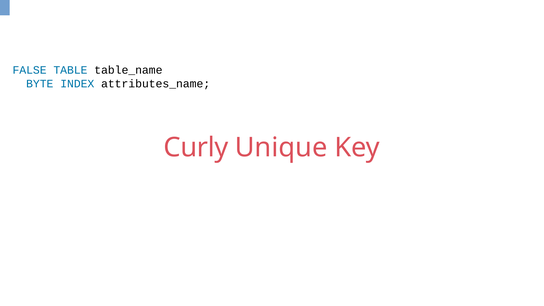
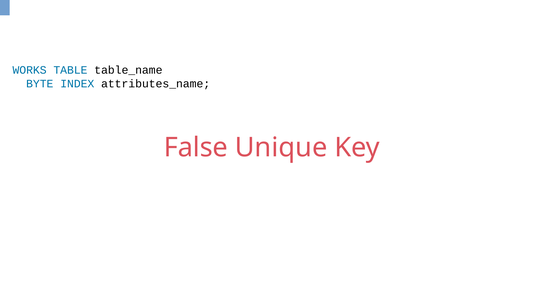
FALSE: FALSE -> WORKS
Curly: Curly -> False
